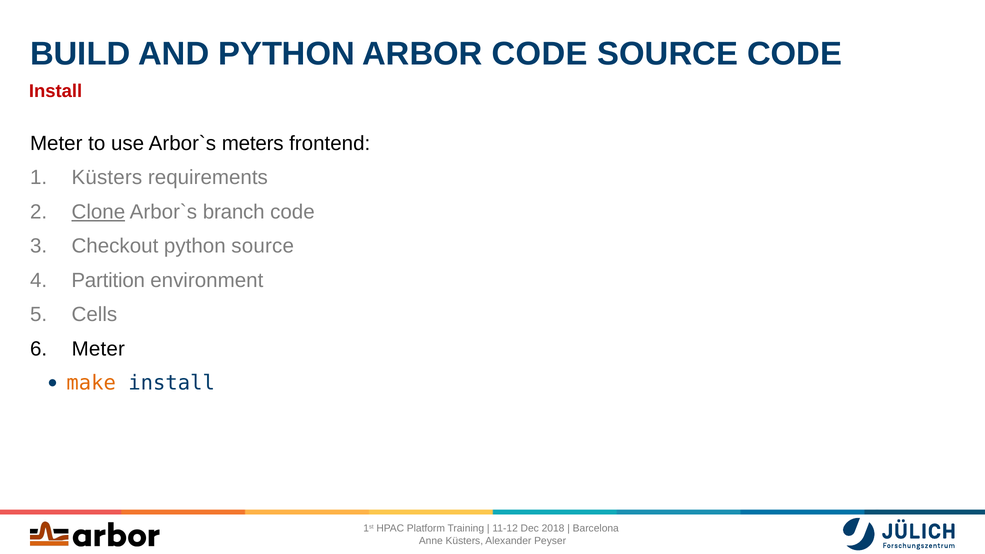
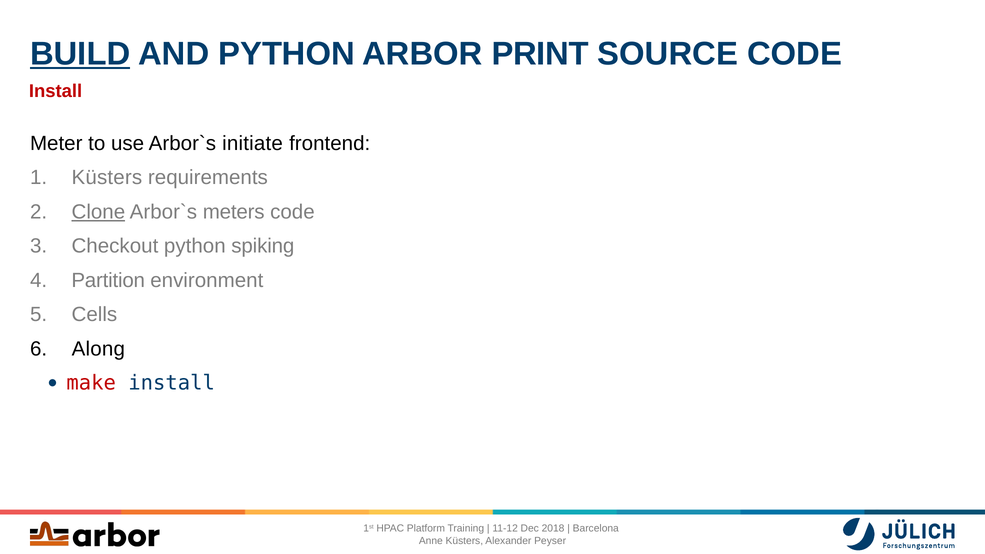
BUILD underline: none -> present
ARBOR CODE: CODE -> PRINT
meters: meters -> initiate
branch: branch -> meters
python source: source -> spiking
Meter at (98, 349): Meter -> Along
make colour: orange -> red
